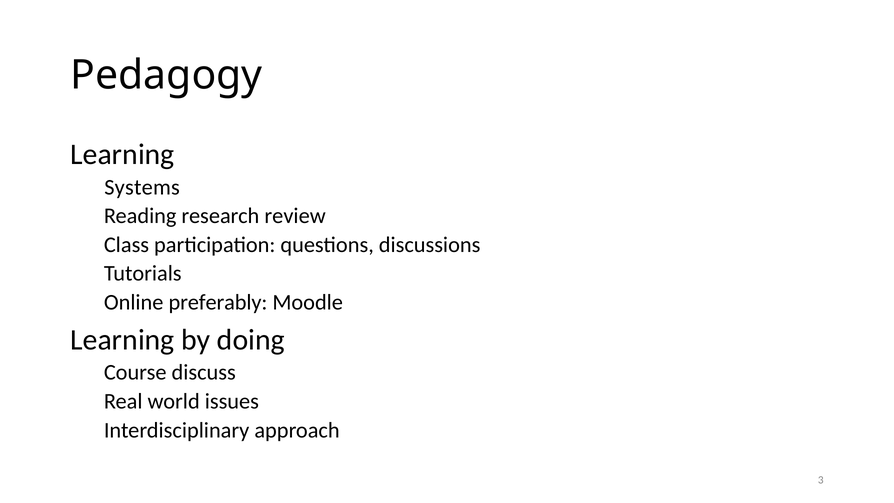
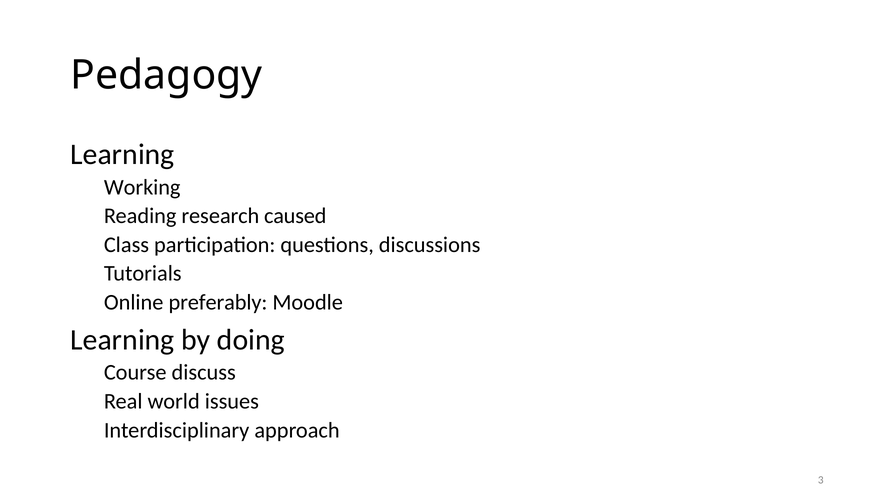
Systems: Systems -> Working
review: review -> caused
